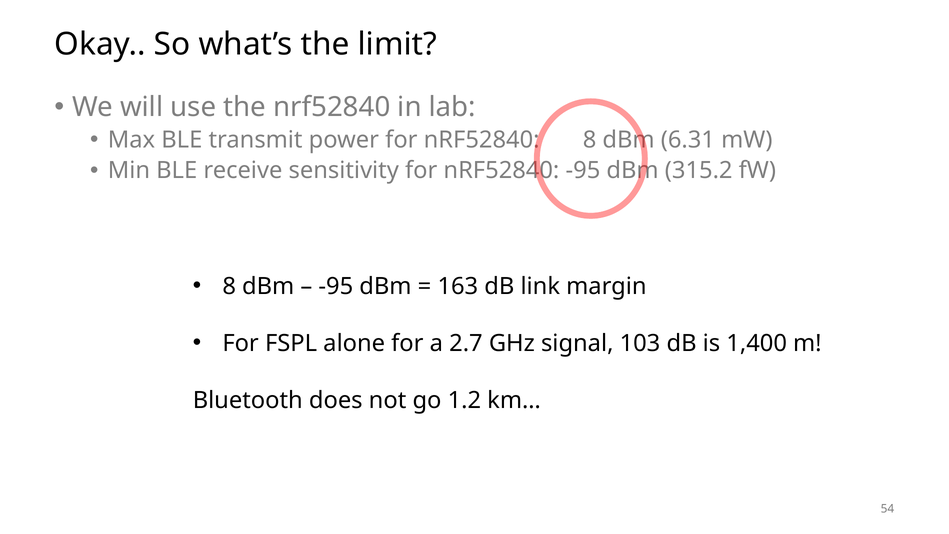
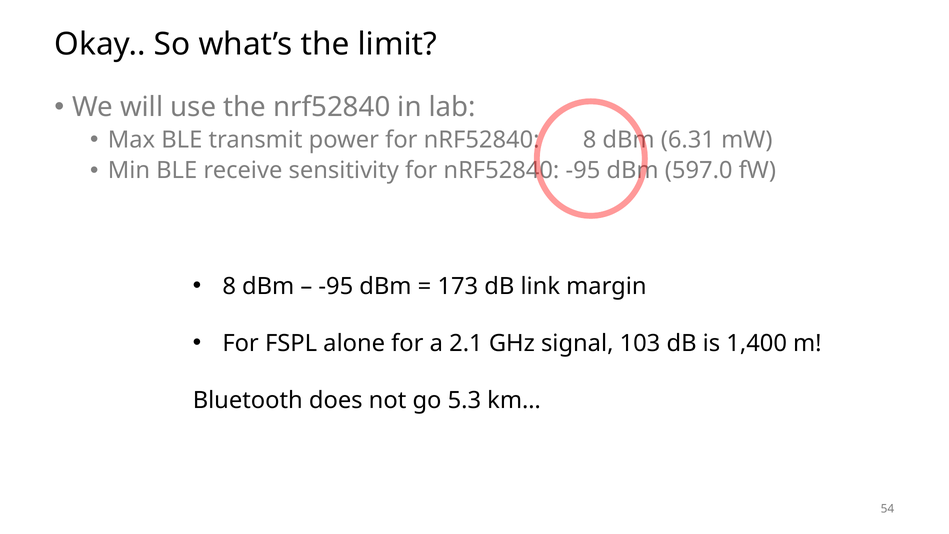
315.2: 315.2 -> 597.0
163: 163 -> 173
2.7: 2.7 -> 2.1
1.2: 1.2 -> 5.3
